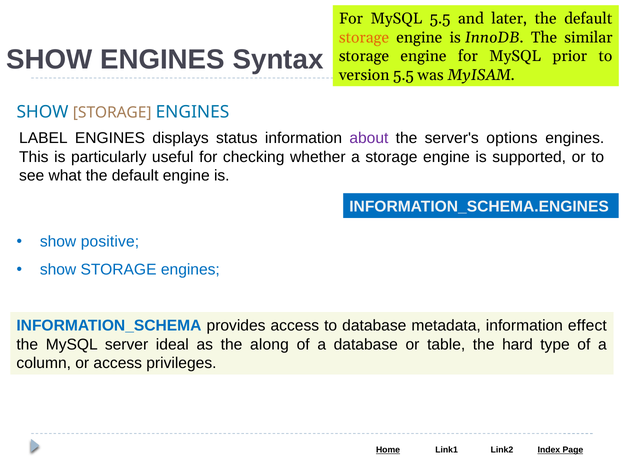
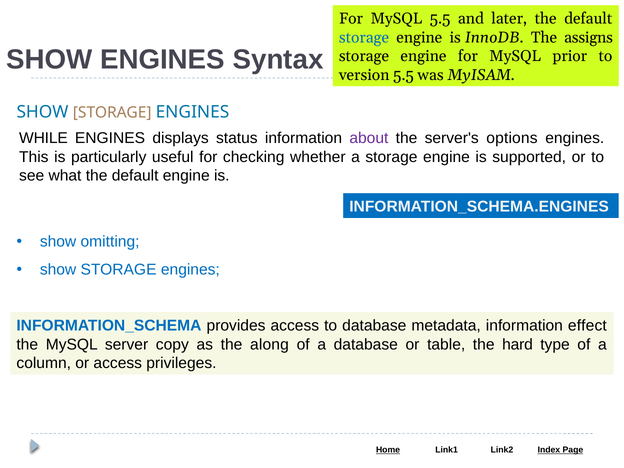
storage at (364, 37) colour: orange -> blue
similar: similar -> assigns
LABEL: LABEL -> WHILE
positive: positive -> omitting
ideal: ideal -> copy
